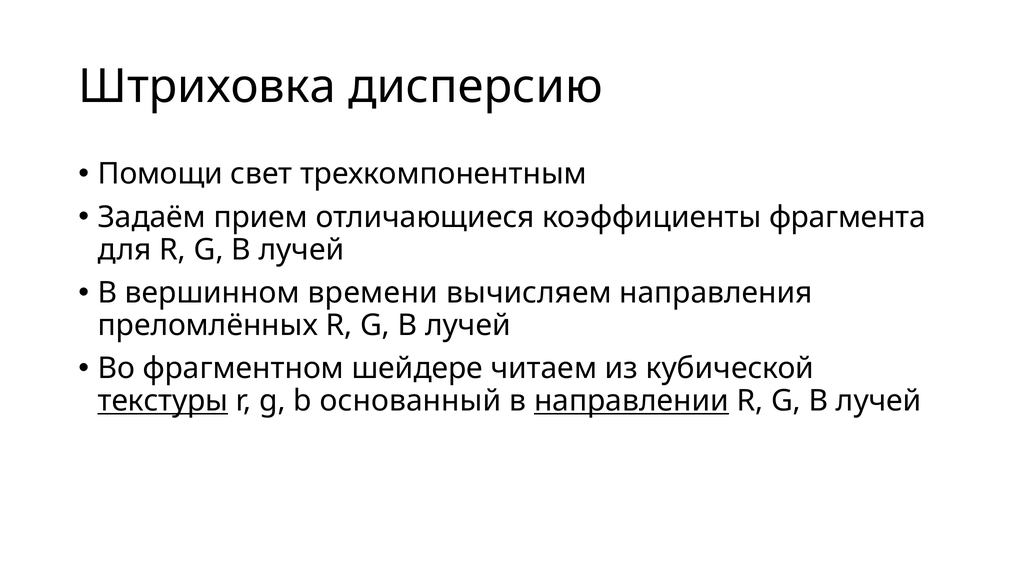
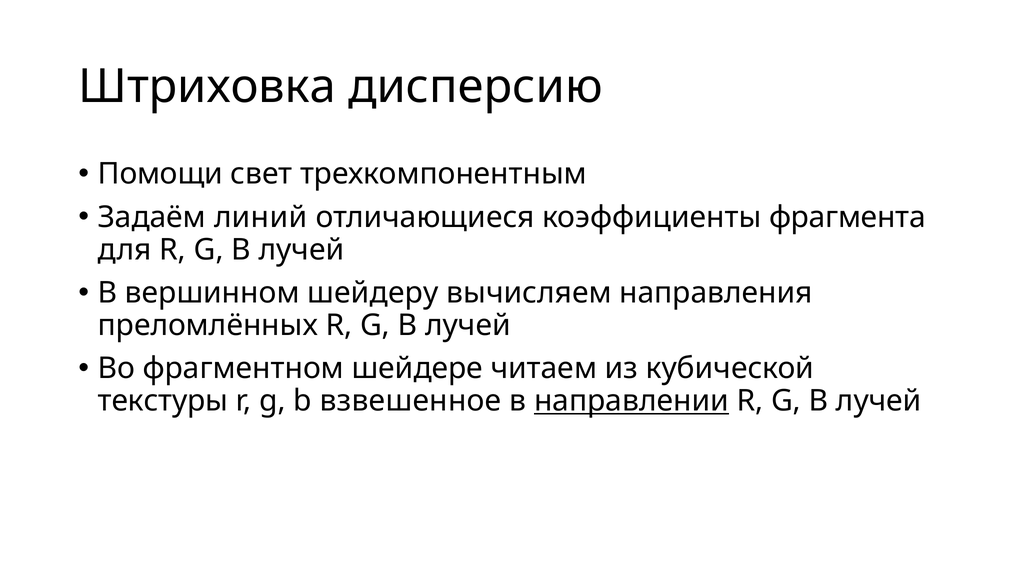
прием: прием -> линий
времени: времени -> шейдеру
текстуры underline: present -> none
основанный: основанный -> взвешенное
